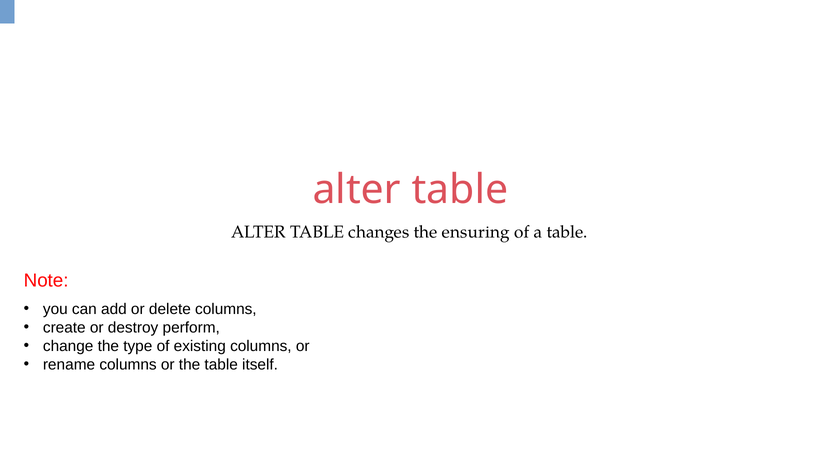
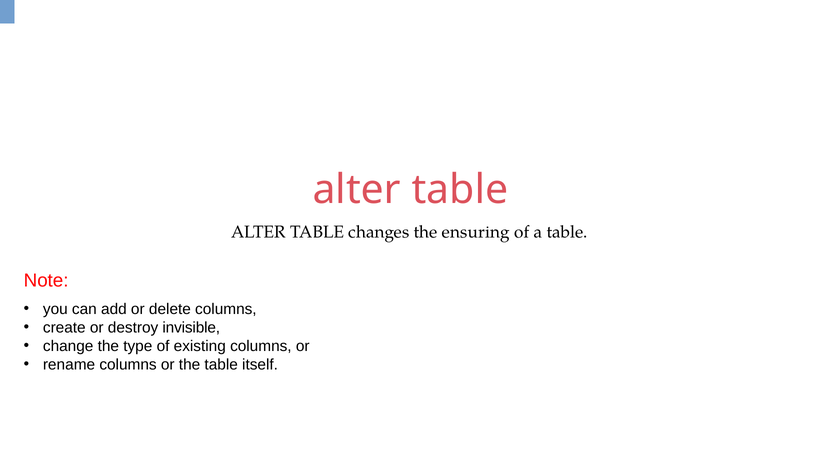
perform: perform -> invisible
